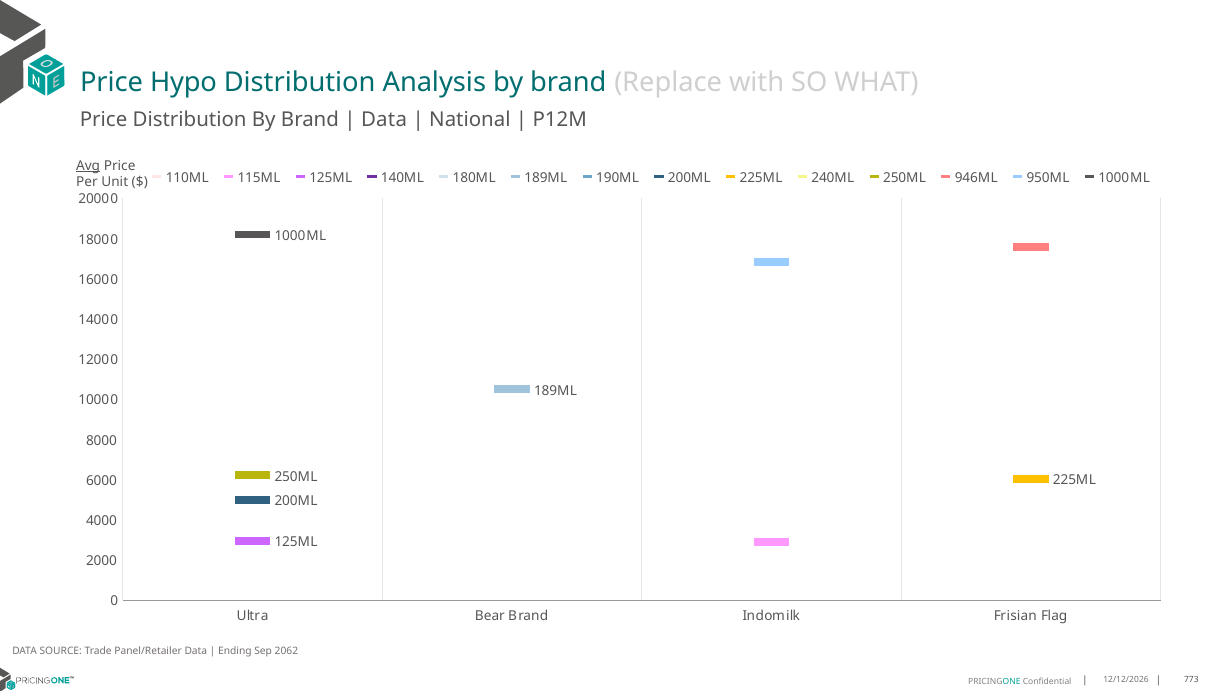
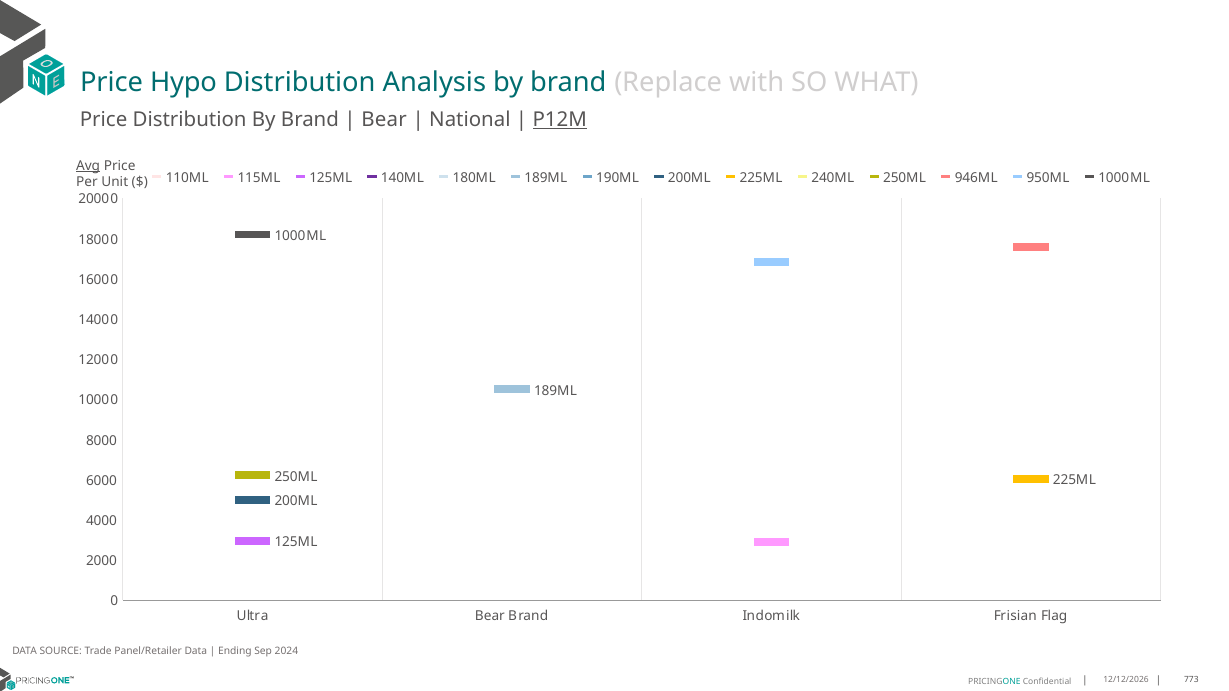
Data at (384, 120): Data -> Bear
P12M underline: none -> present
2062: 2062 -> 2024
